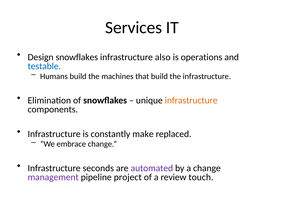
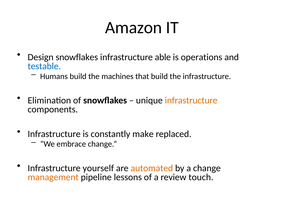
Services: Services -> Amazon
also: also -> able
seconds: seconds -> yourself
automated colour: purple -> orange
management colour: purple -> orange
project: project -> lessons
